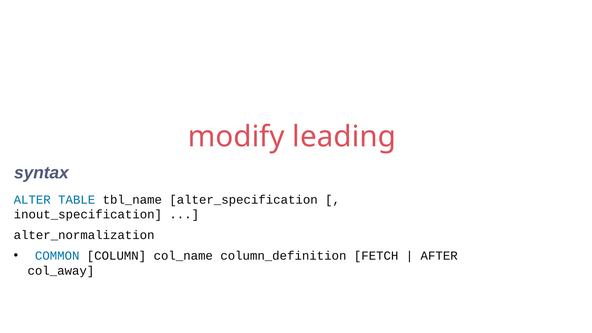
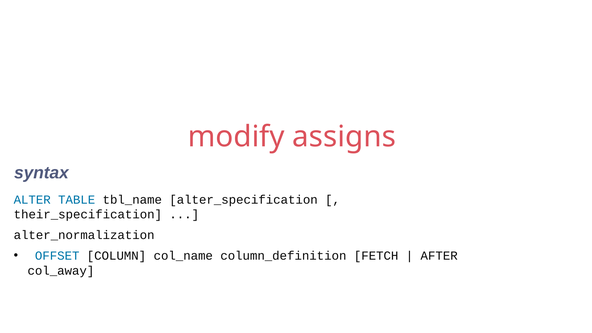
leading: leading -> assigns
inout_specification: inout_specification -> their_specification
COMMON: COMMON -> OFFSET
